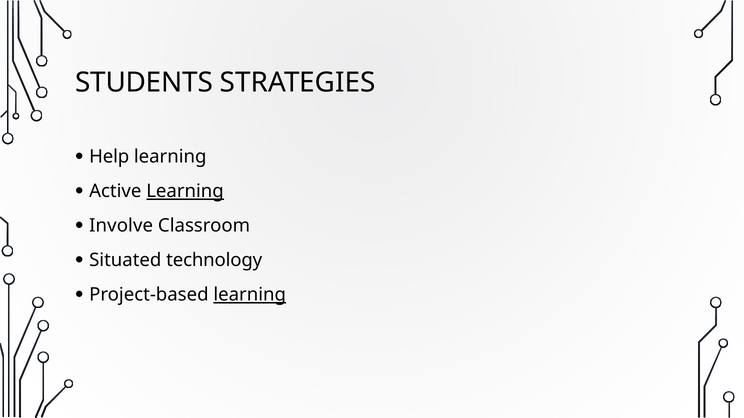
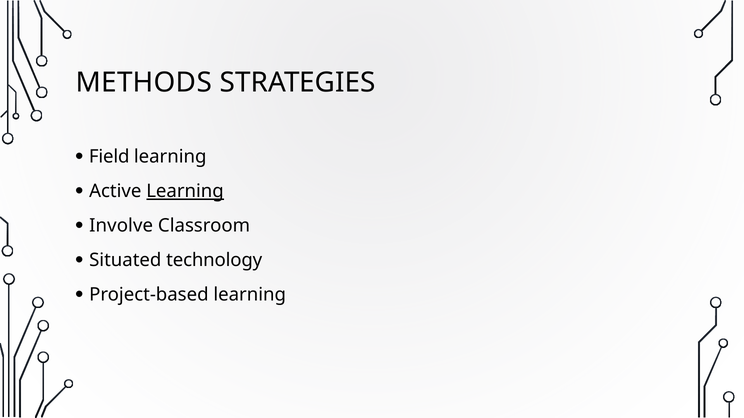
STUDENTS: STUDENTS -> METHODS
Help: Help -> Field
learning at (250, 295) underline: present -> none
